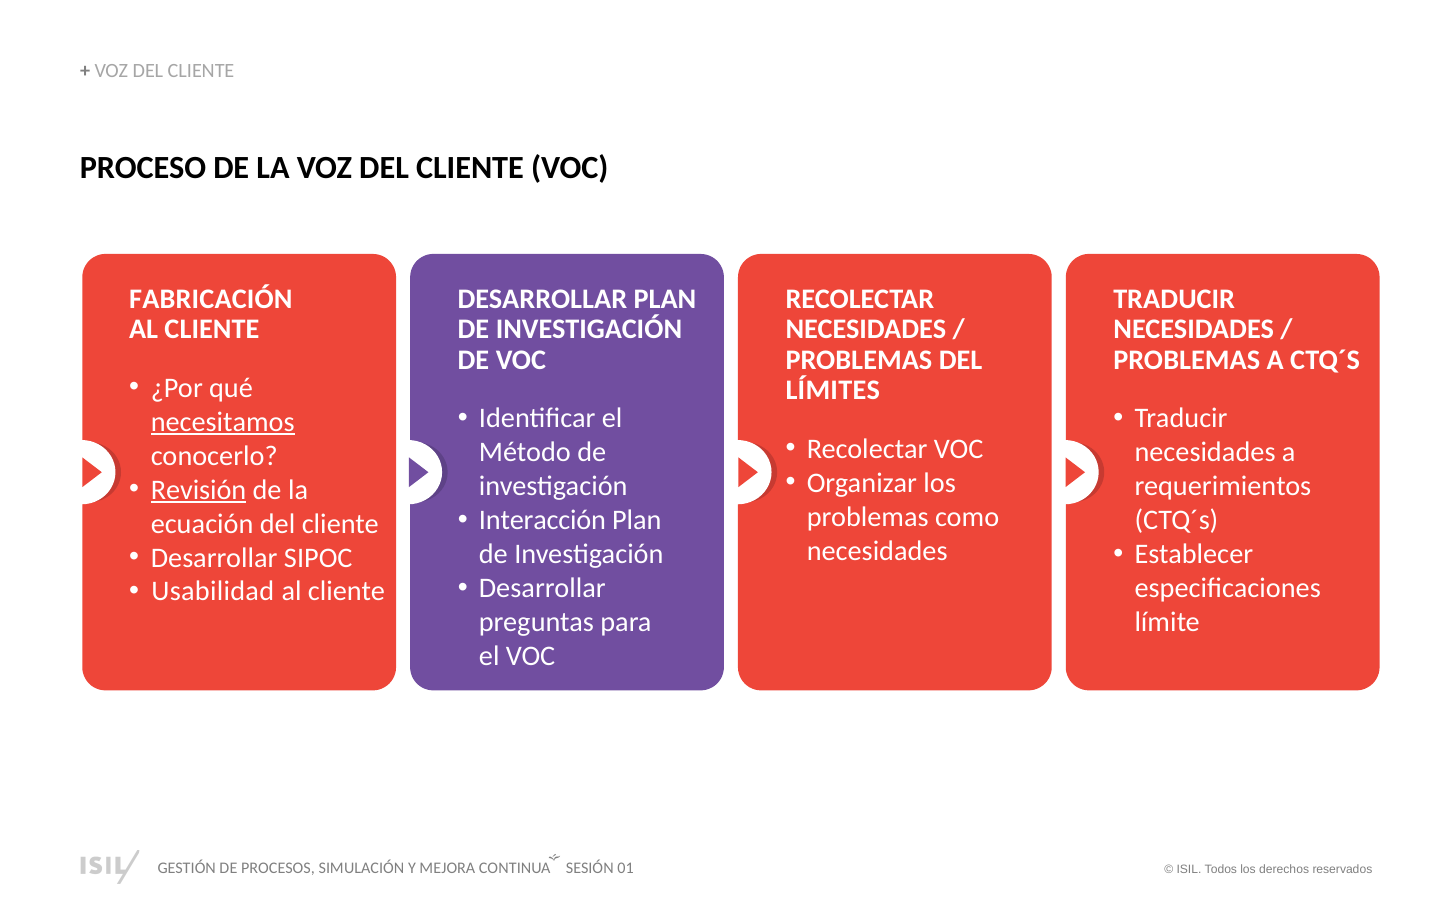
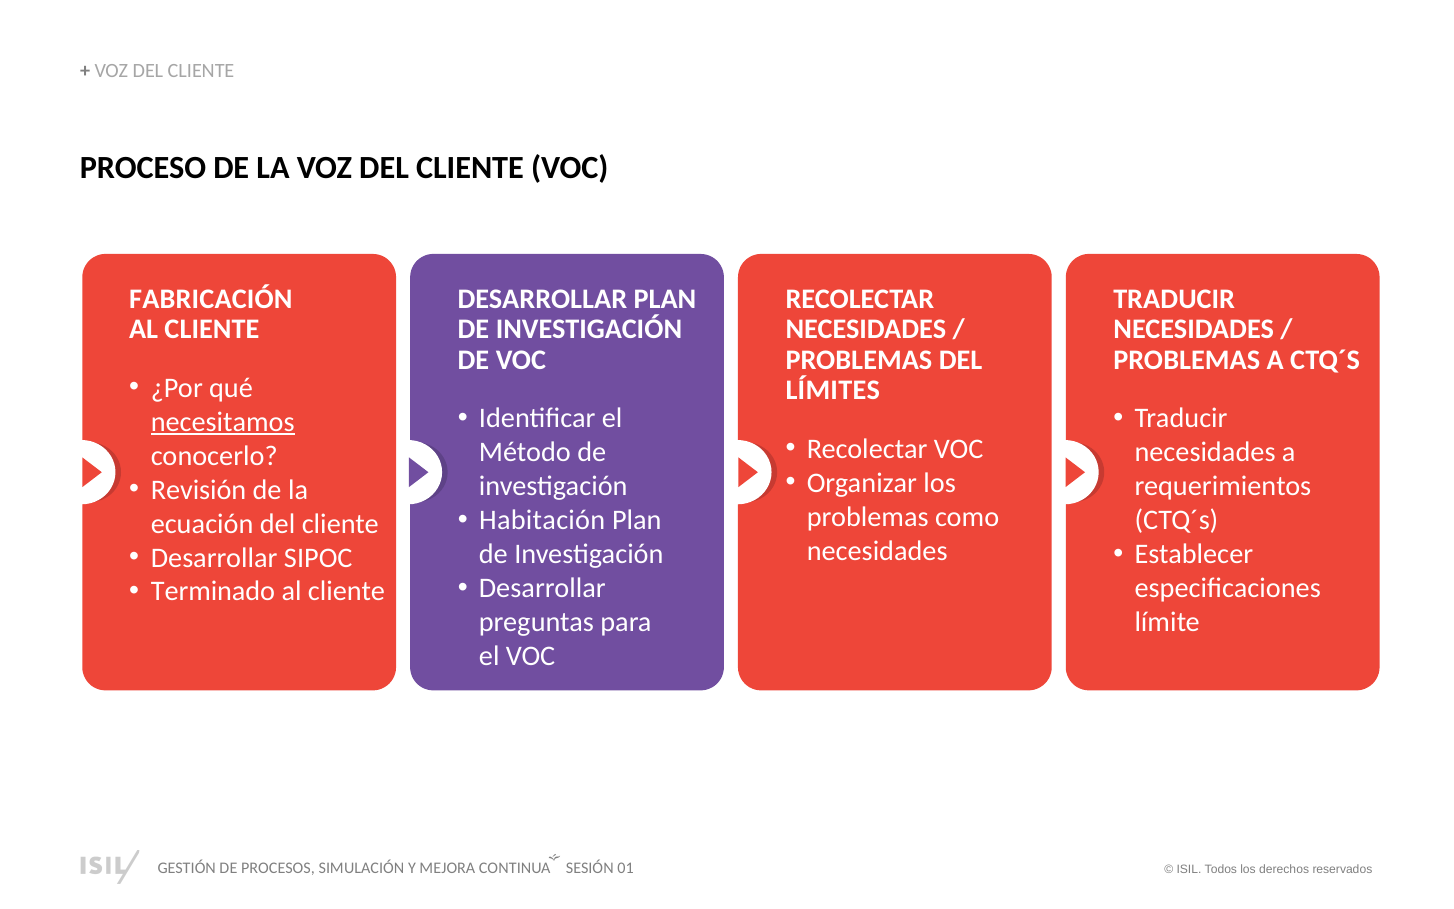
Revisión underline: present -> none
Interacción: Interacción -> Habitación
Usabilidad: Usabilidad -> Terminado
